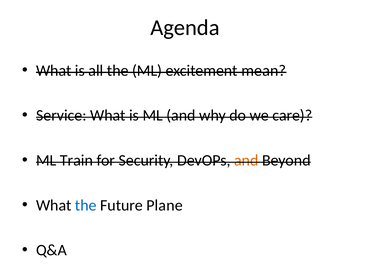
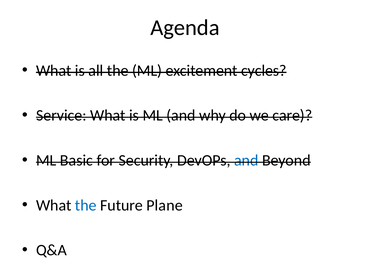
mean: mean -> cycles
Train: Train -> Basic
and at (246, 160) colour: orange -> blue
